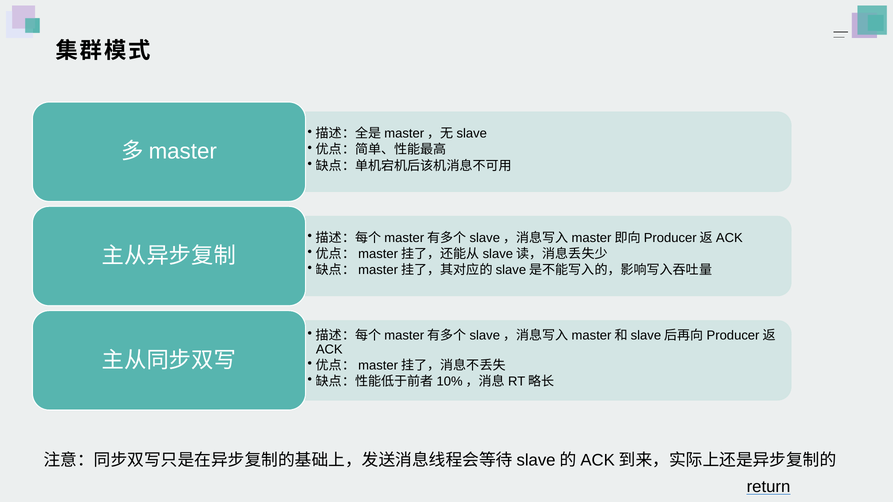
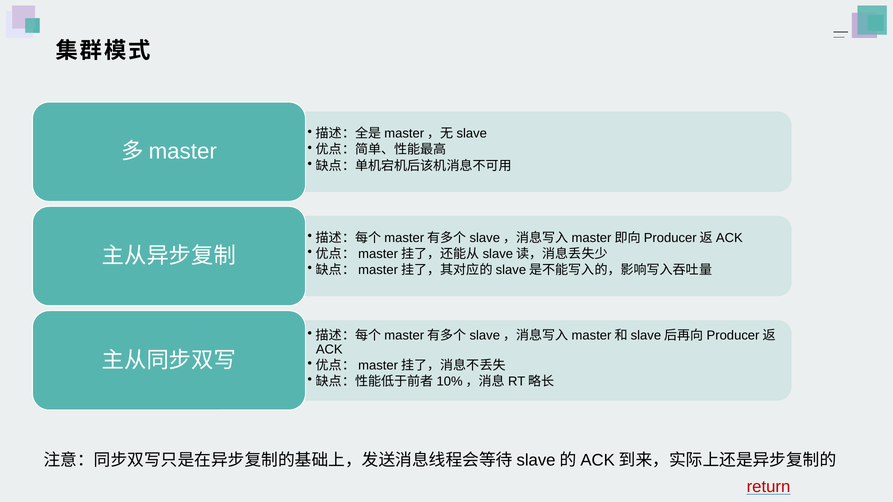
return colour: black -> red
